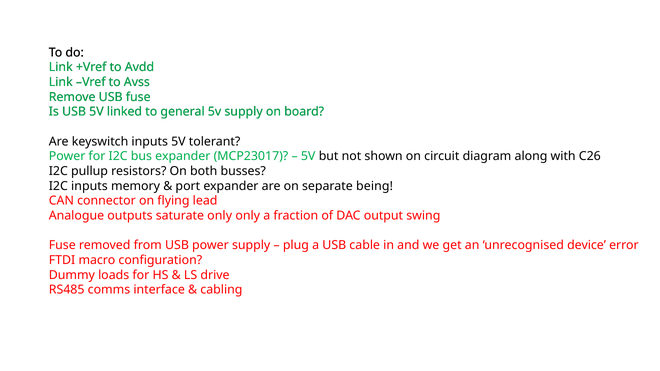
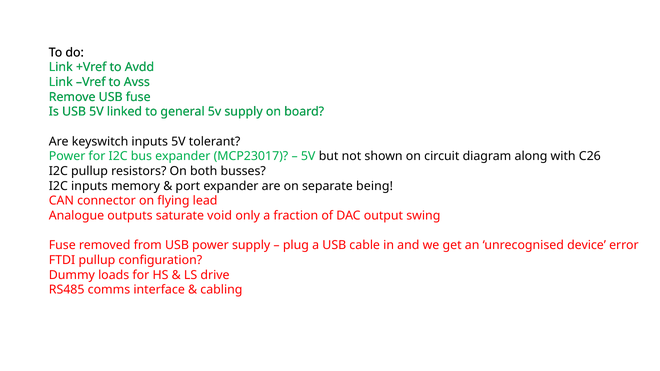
saturate only: only -> void
FTDI macro: macro -> pullup
